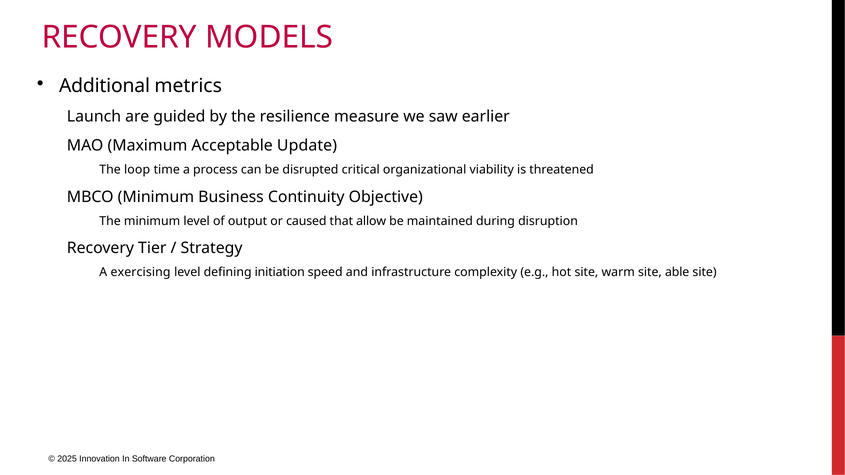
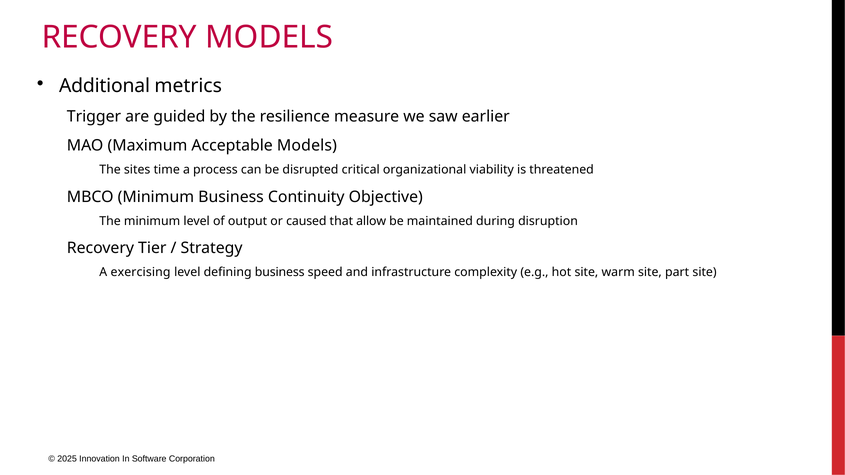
Launch: Launch -> Trigger
Acceptable Update: Update -> Models
loop: loop -> sites
defining initiation: initiation -> business
able: able -> part
